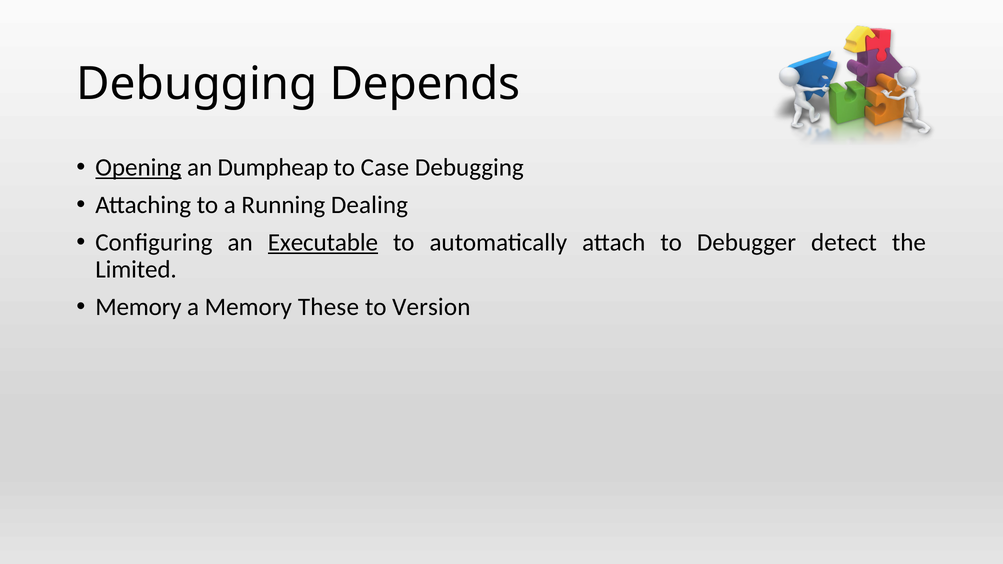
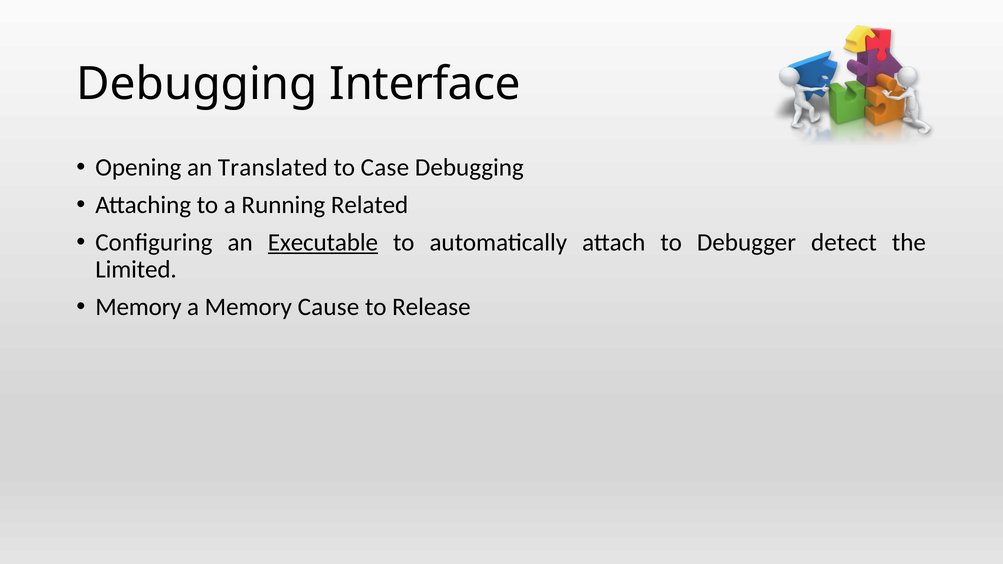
Depends: Depends -> Interface
Opening underline: present -> none
Dumpheap: Dumpheap -> Translated
Dealing: Dealing -> Related
These: These -> Cause
Version: Version -> Release
